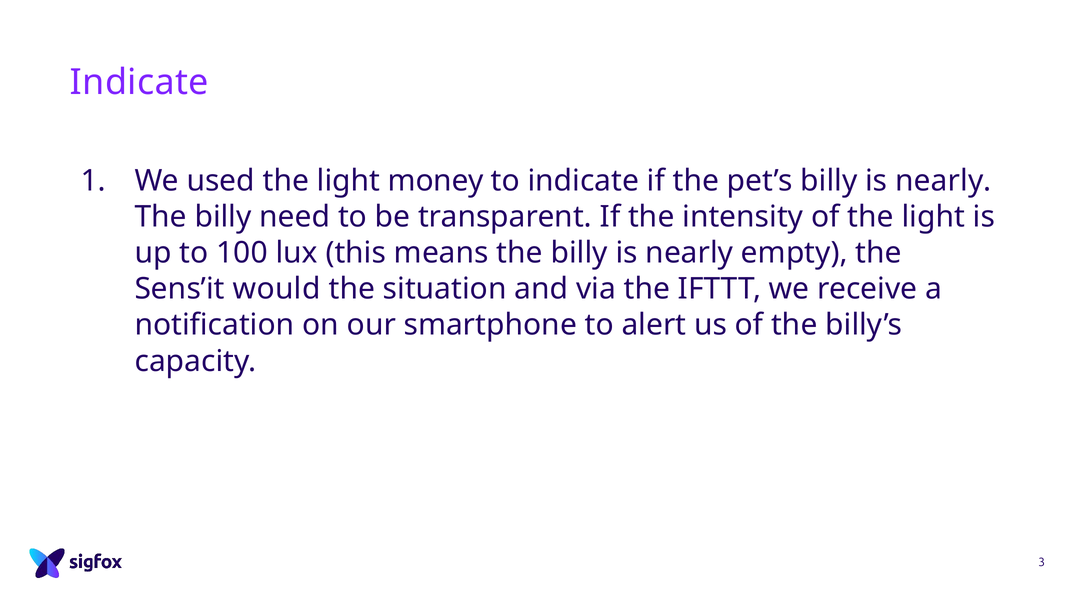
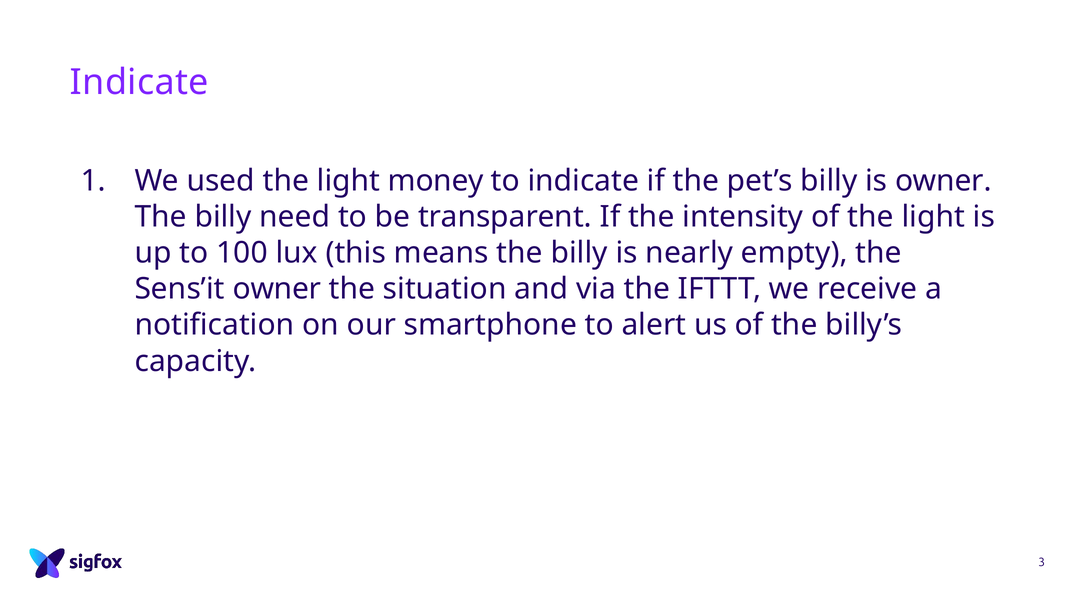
pet’s billy is nearly: nearly -> owner
Sens’it would: would -> owner
